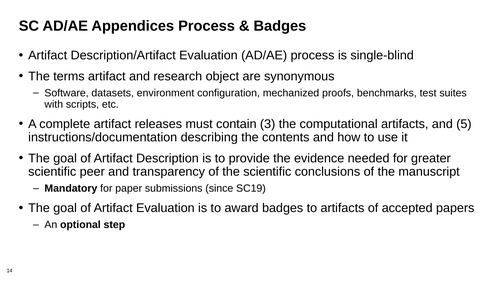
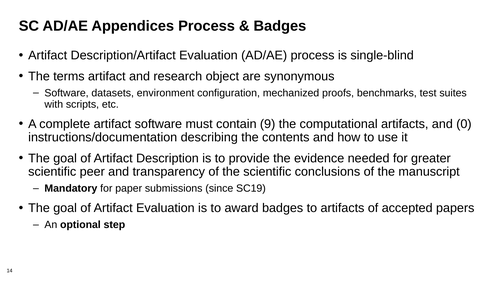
artifact releases: releases -> software
3: 3 -> 9
5: 5 -> 0
